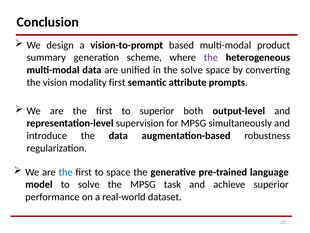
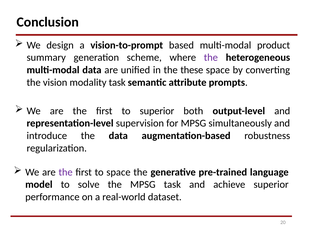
the solve: solve -> these
modality first: first -> task
the at (66, 172) colour: blue -> purple
